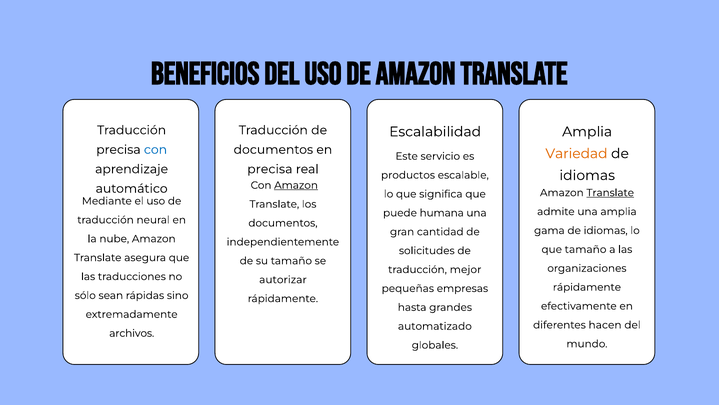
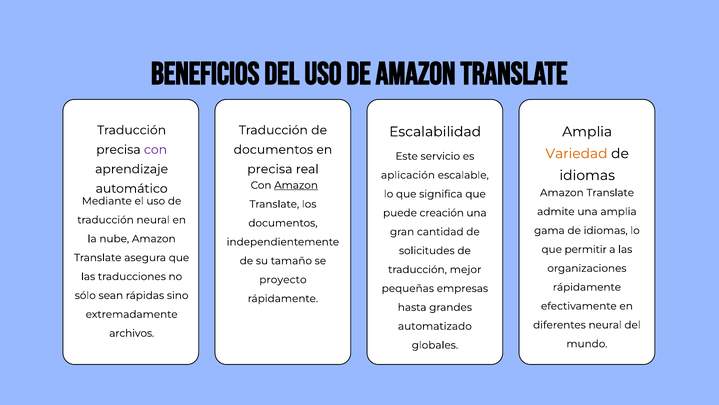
con at (155, 149) colour: blue -> purple
productos: productos -> aplicación
Translate at (610, 192) underline: present -> none
humana: humana -> creación
que tamaño: tamaño -> permitir
autorizar: autorizar -> proyecto
diferentes hacen: hacen -> neural
